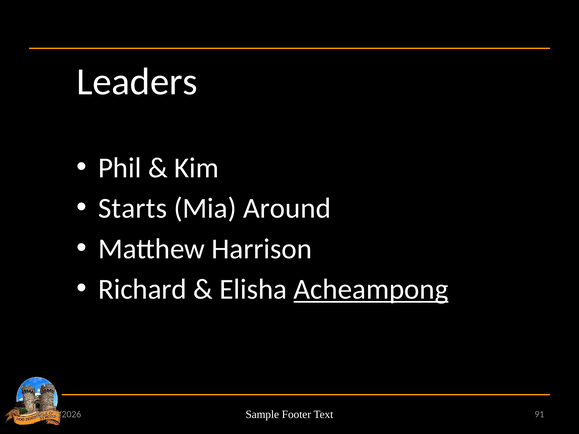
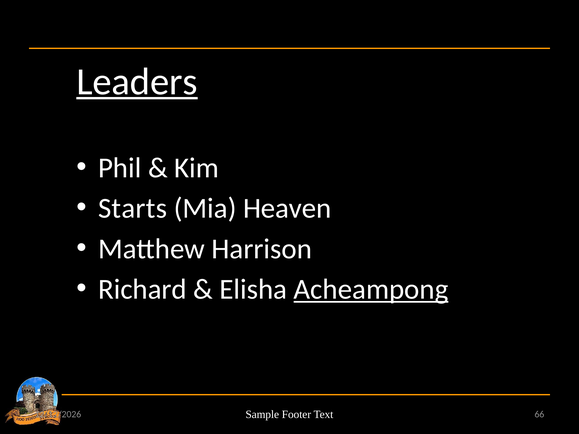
Leaders at (137, 82) underline: none -> present
Around: Around -> Heaven
91: 91 -> 66
